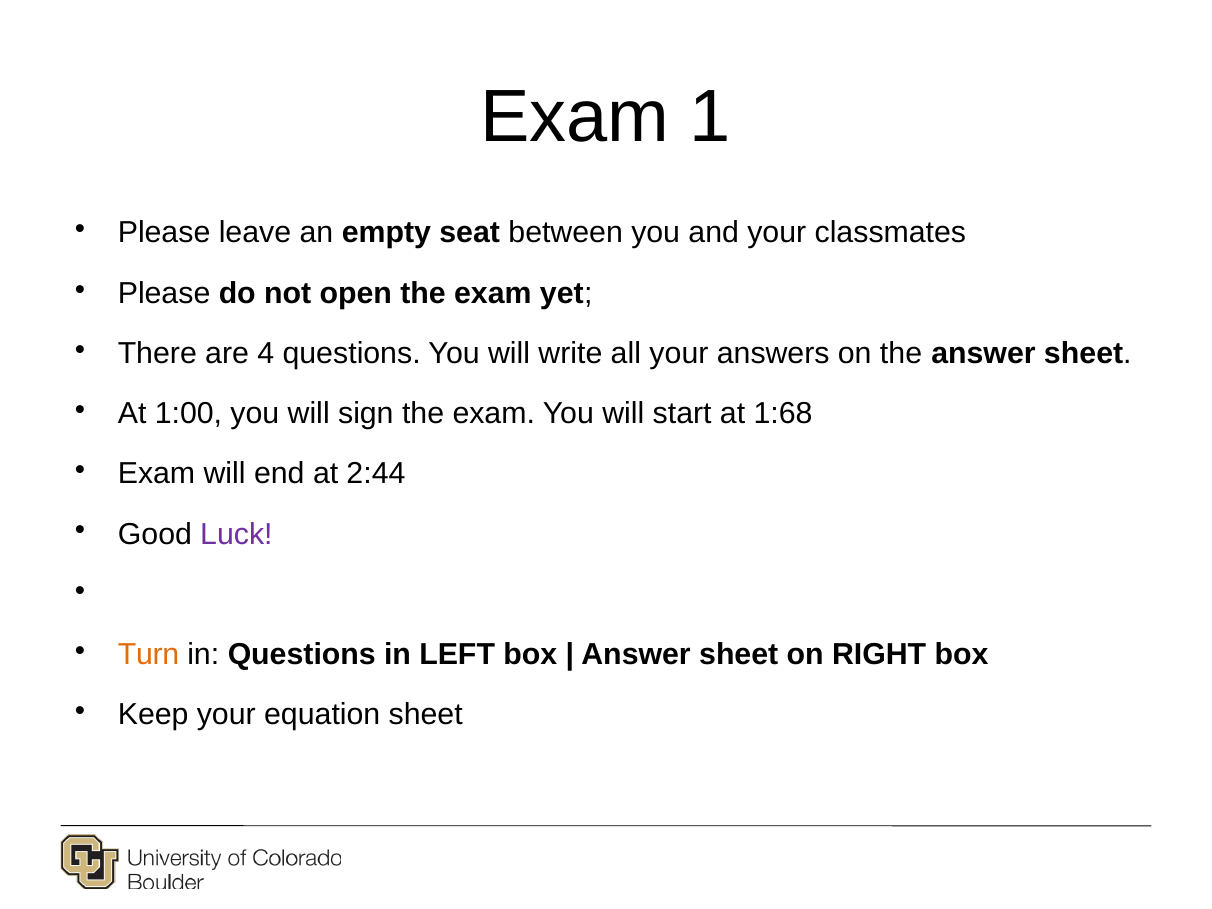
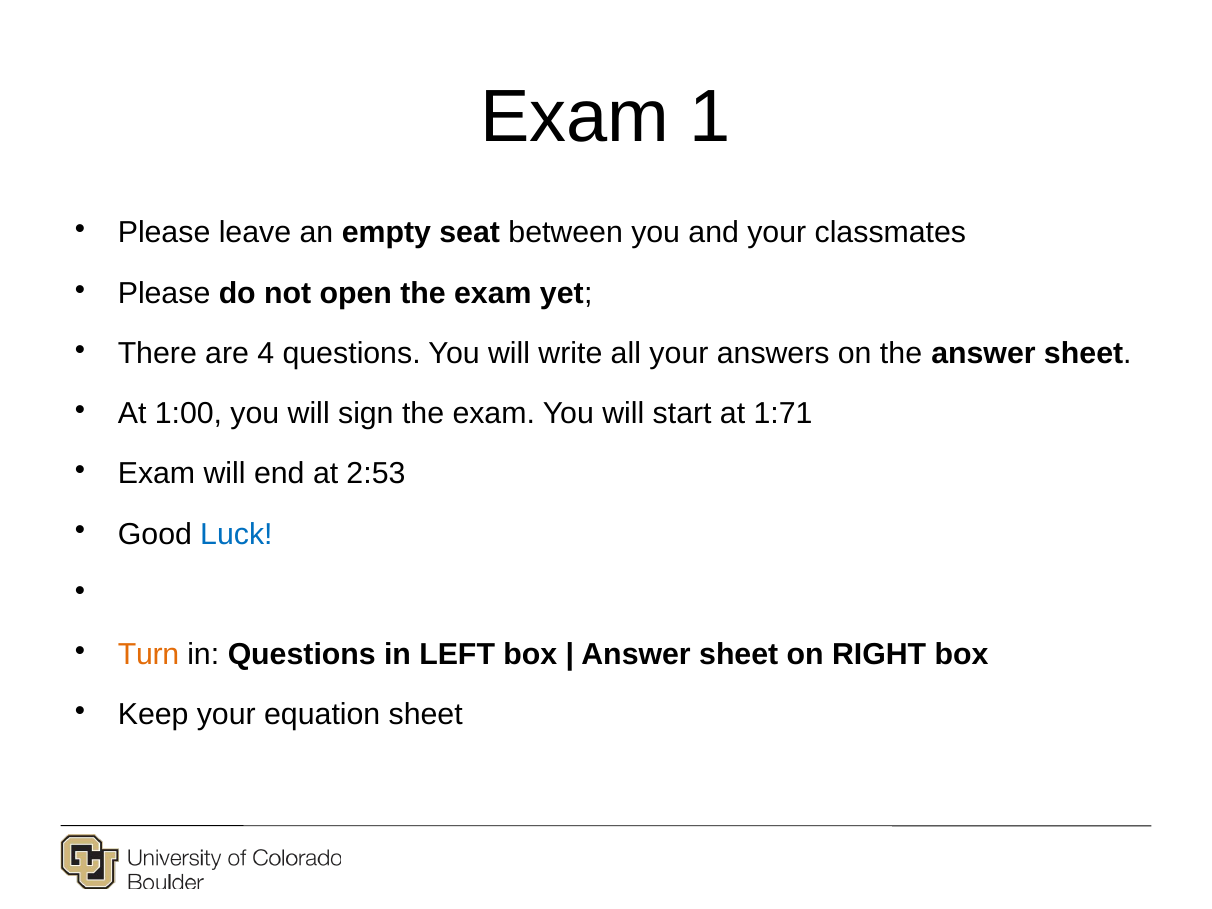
1:68: 1:68 -> 1:71
2:44: 2:44 -> 2:53
Luck colour: purple -> blue
